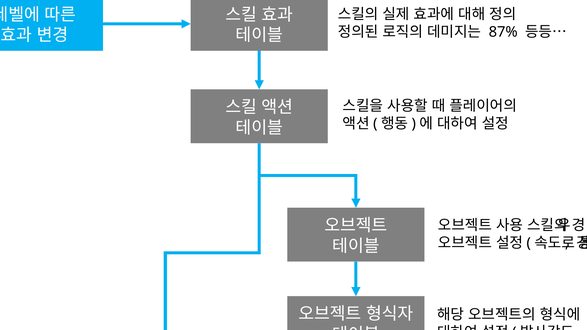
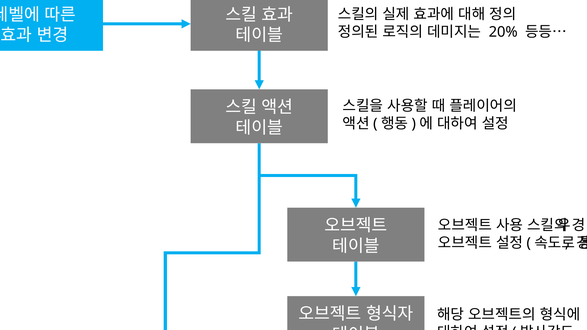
87%: 87% -> 20%
